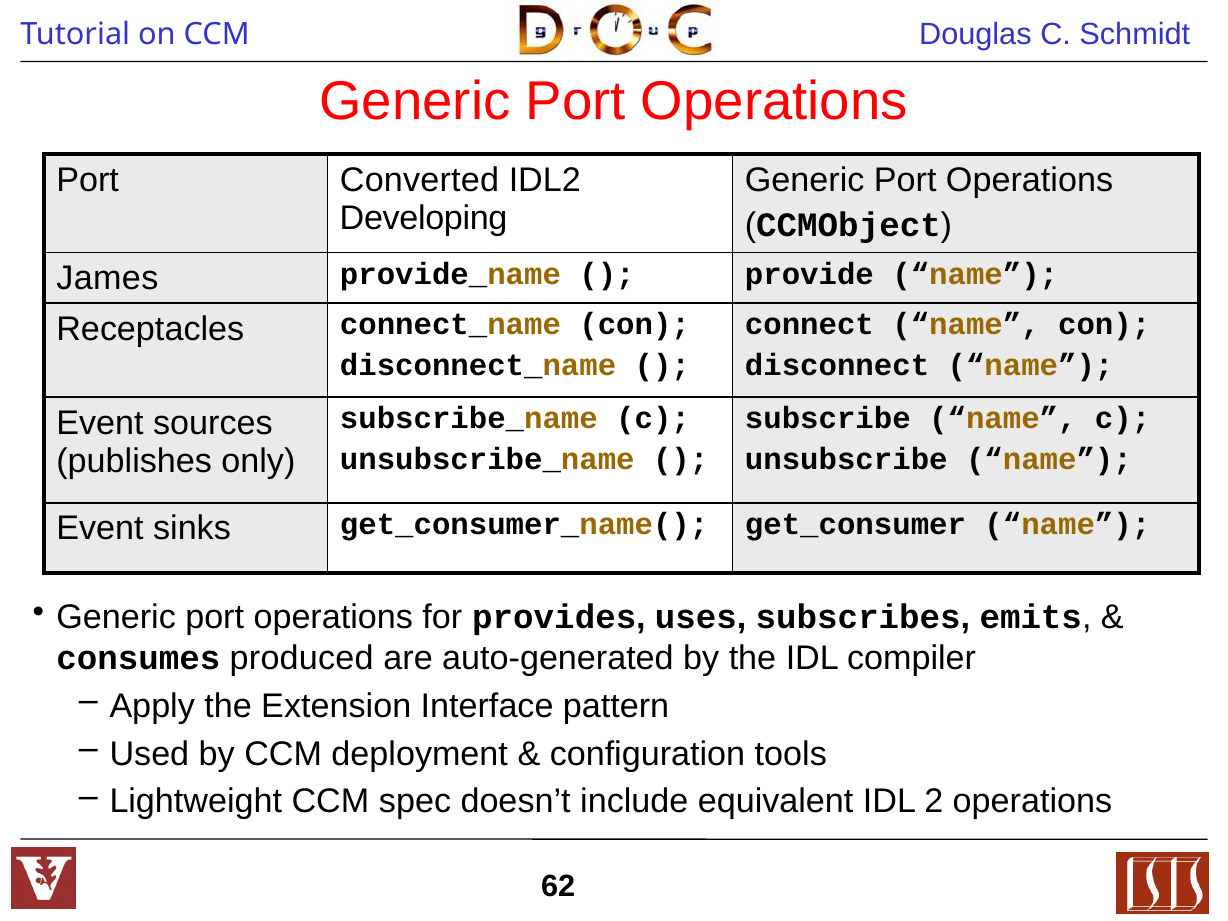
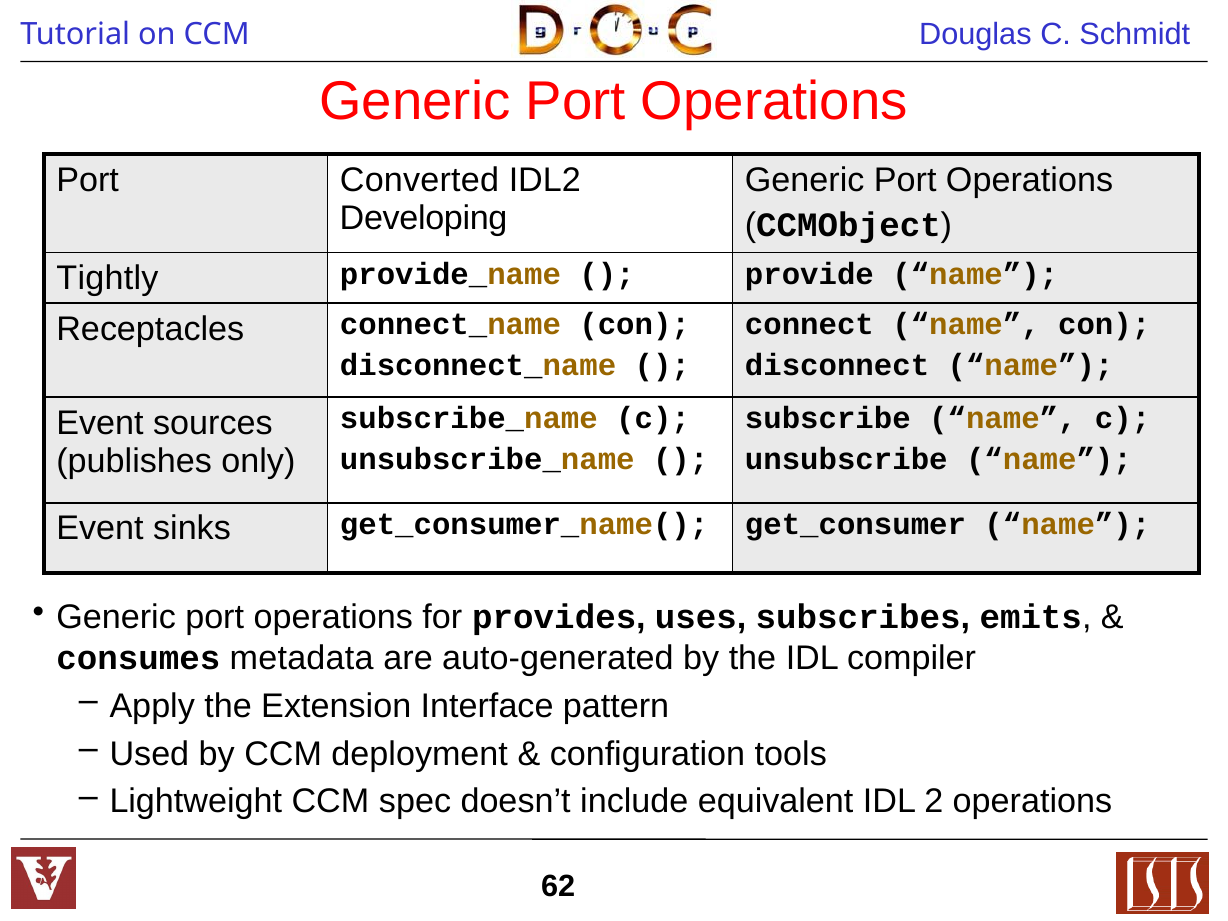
James: James -> Tightly
produced: produced -> metadata
